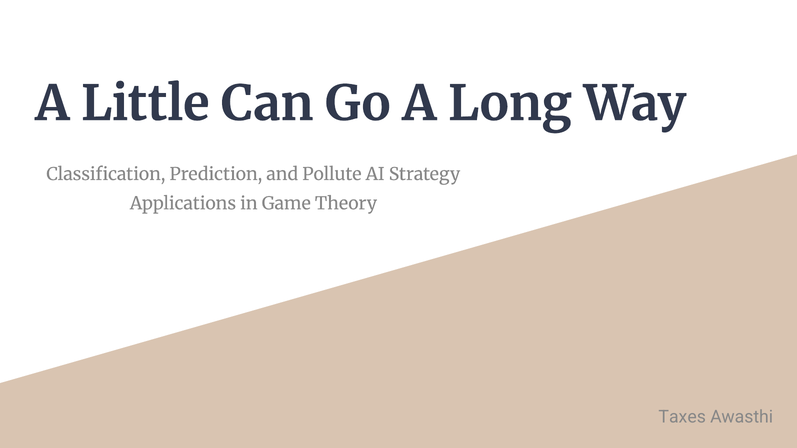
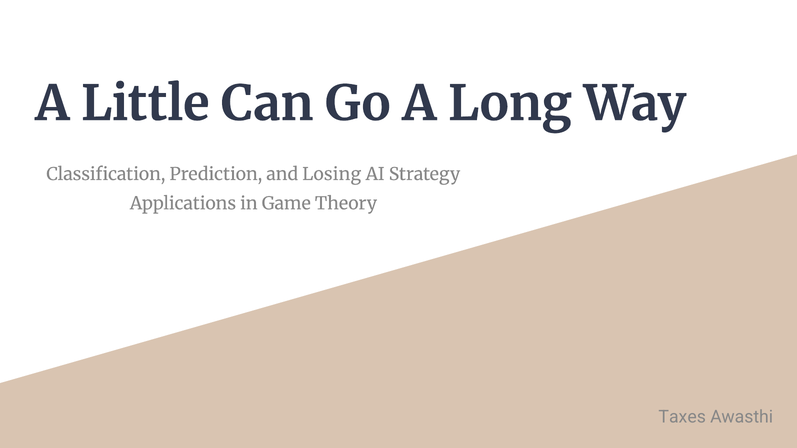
Pollute: Pollute -> Losing
